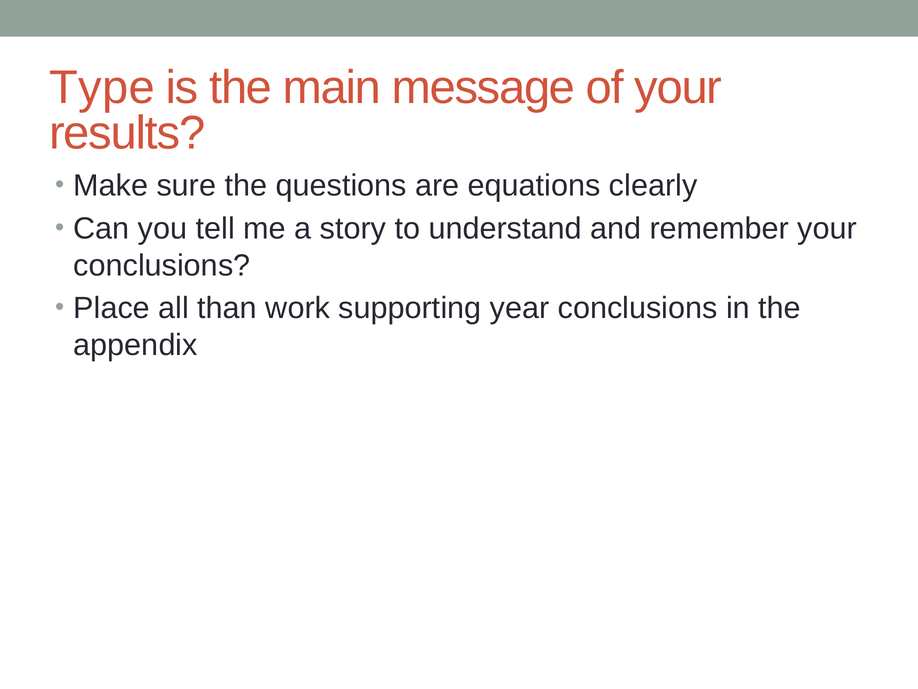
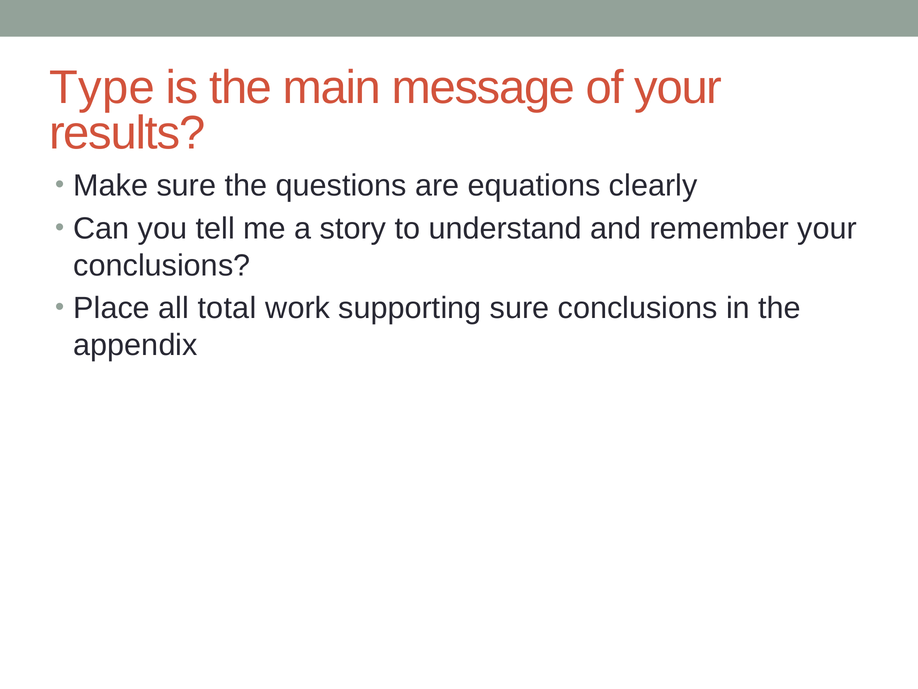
than: than -> total
supporting year: year -> sure
